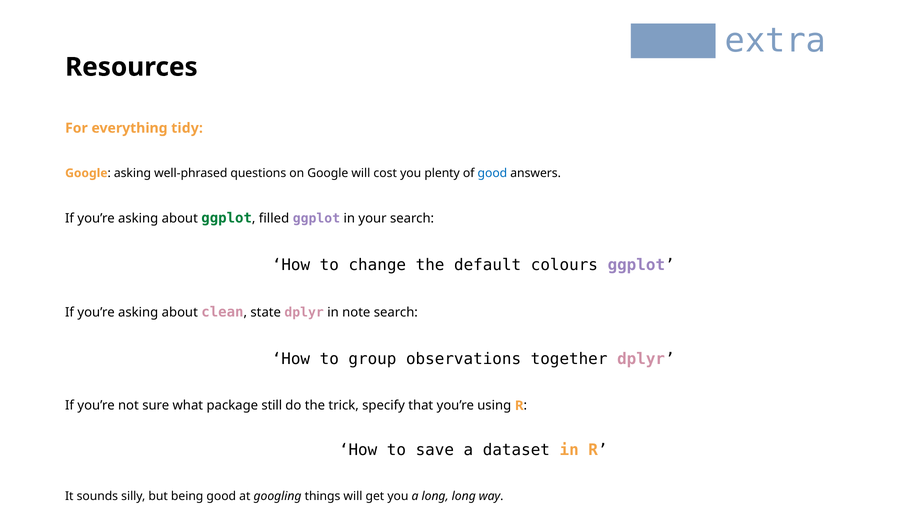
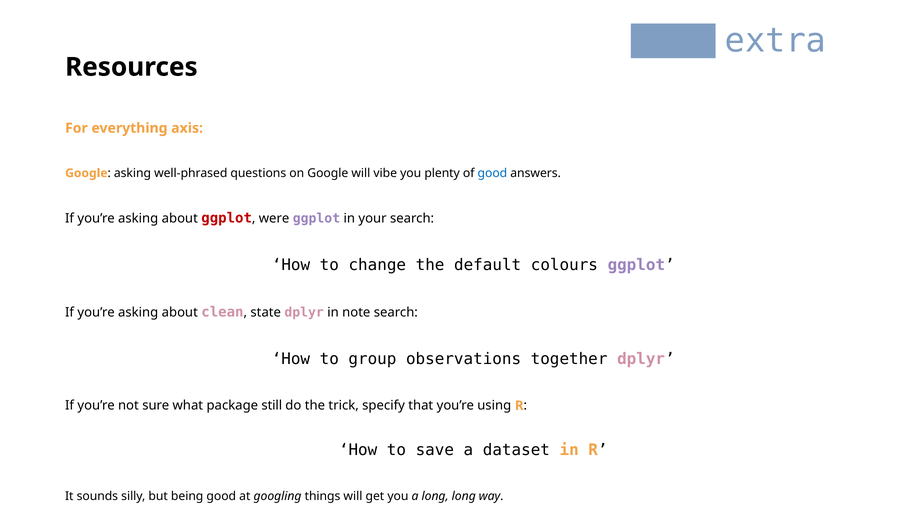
tidy: tidy -> axis
cost: cost -> vibe
ggplot at (227, 218) colour: green -> red
filled: filled -> were
